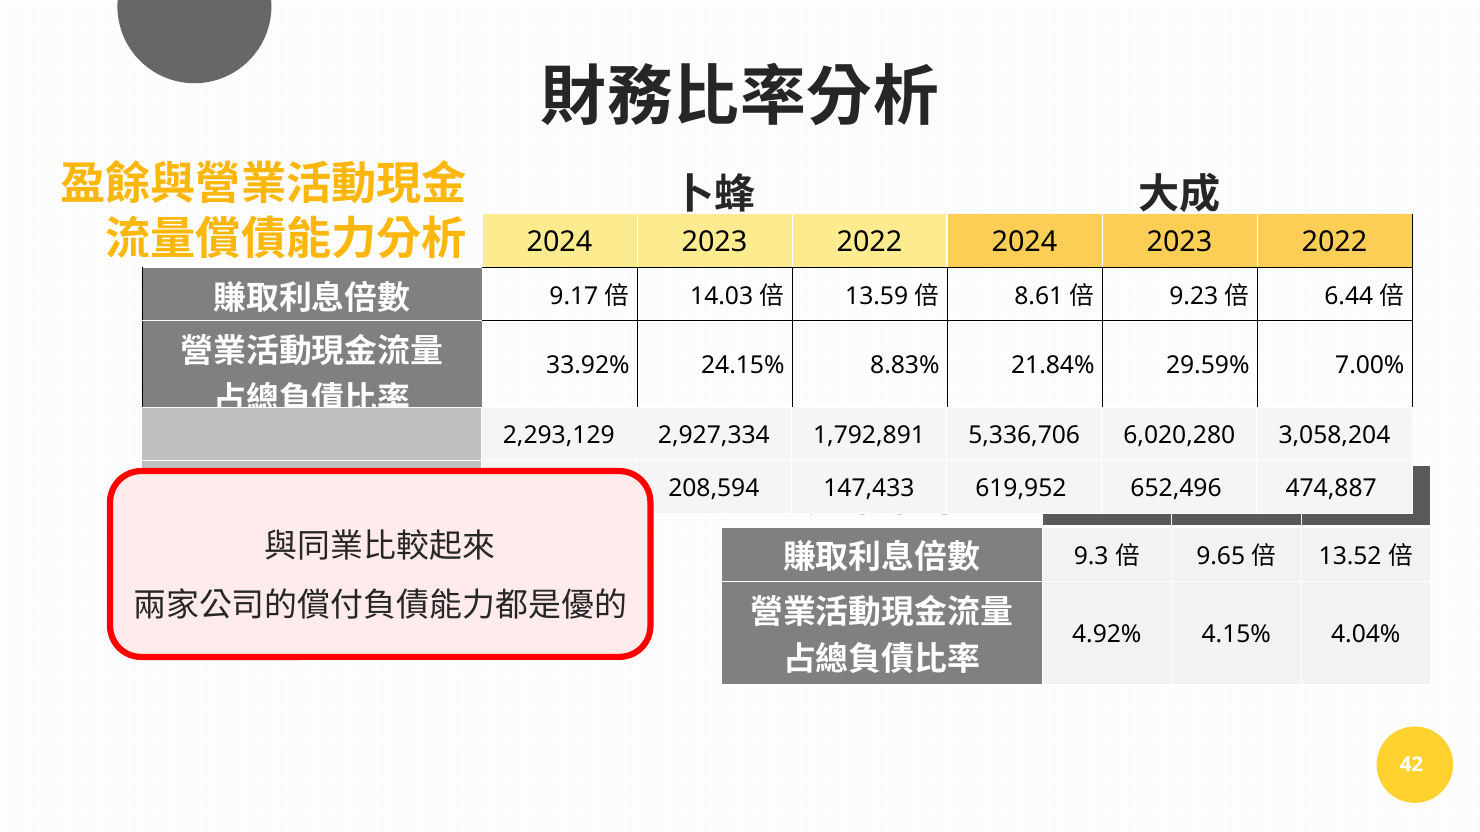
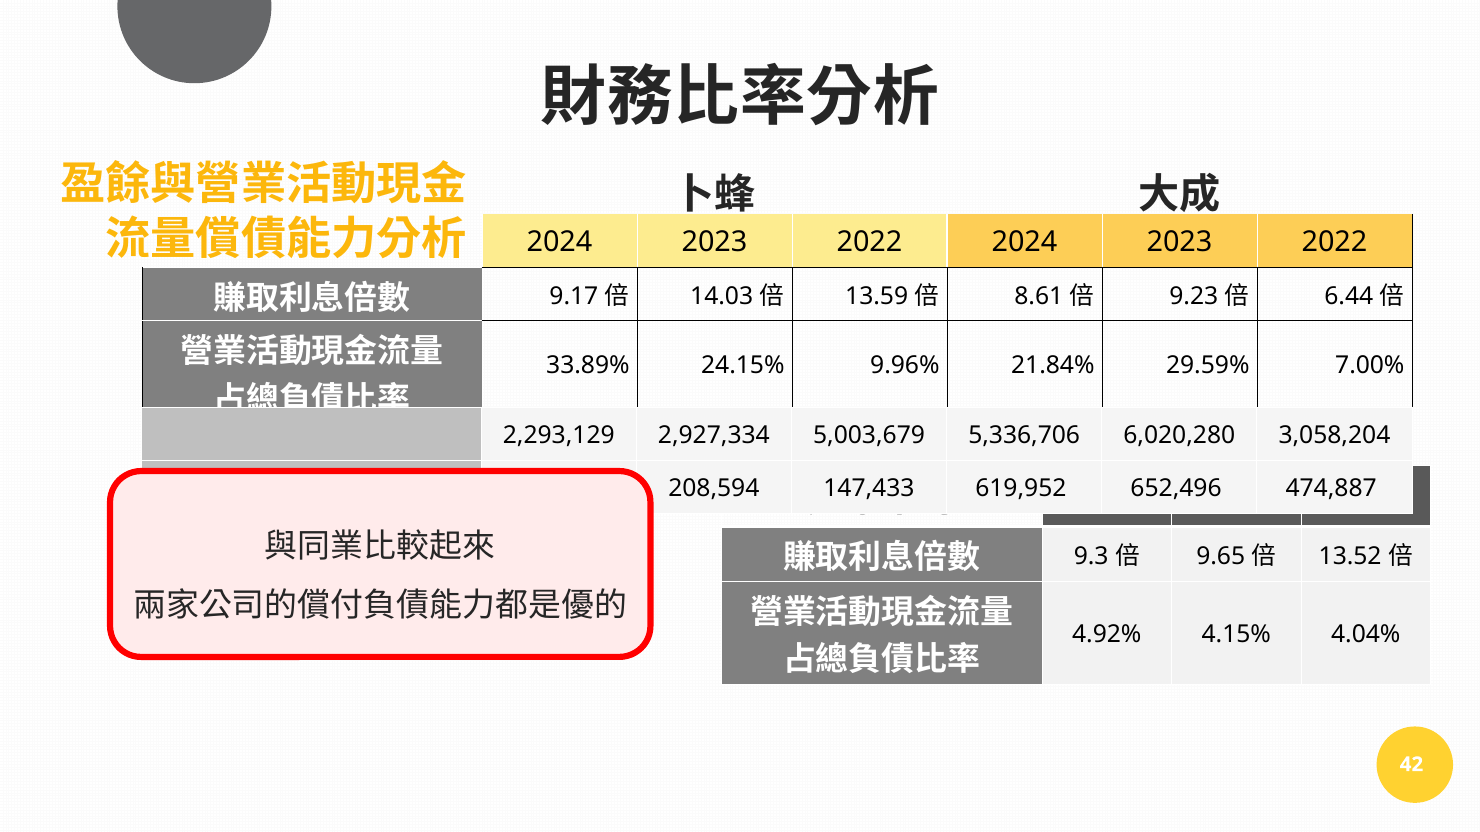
33.92%: 33.92% -> 33.89%
8.83%: 8.83% -> 9.96%
1,792,891: 1,792,891 -> 5,003,679
